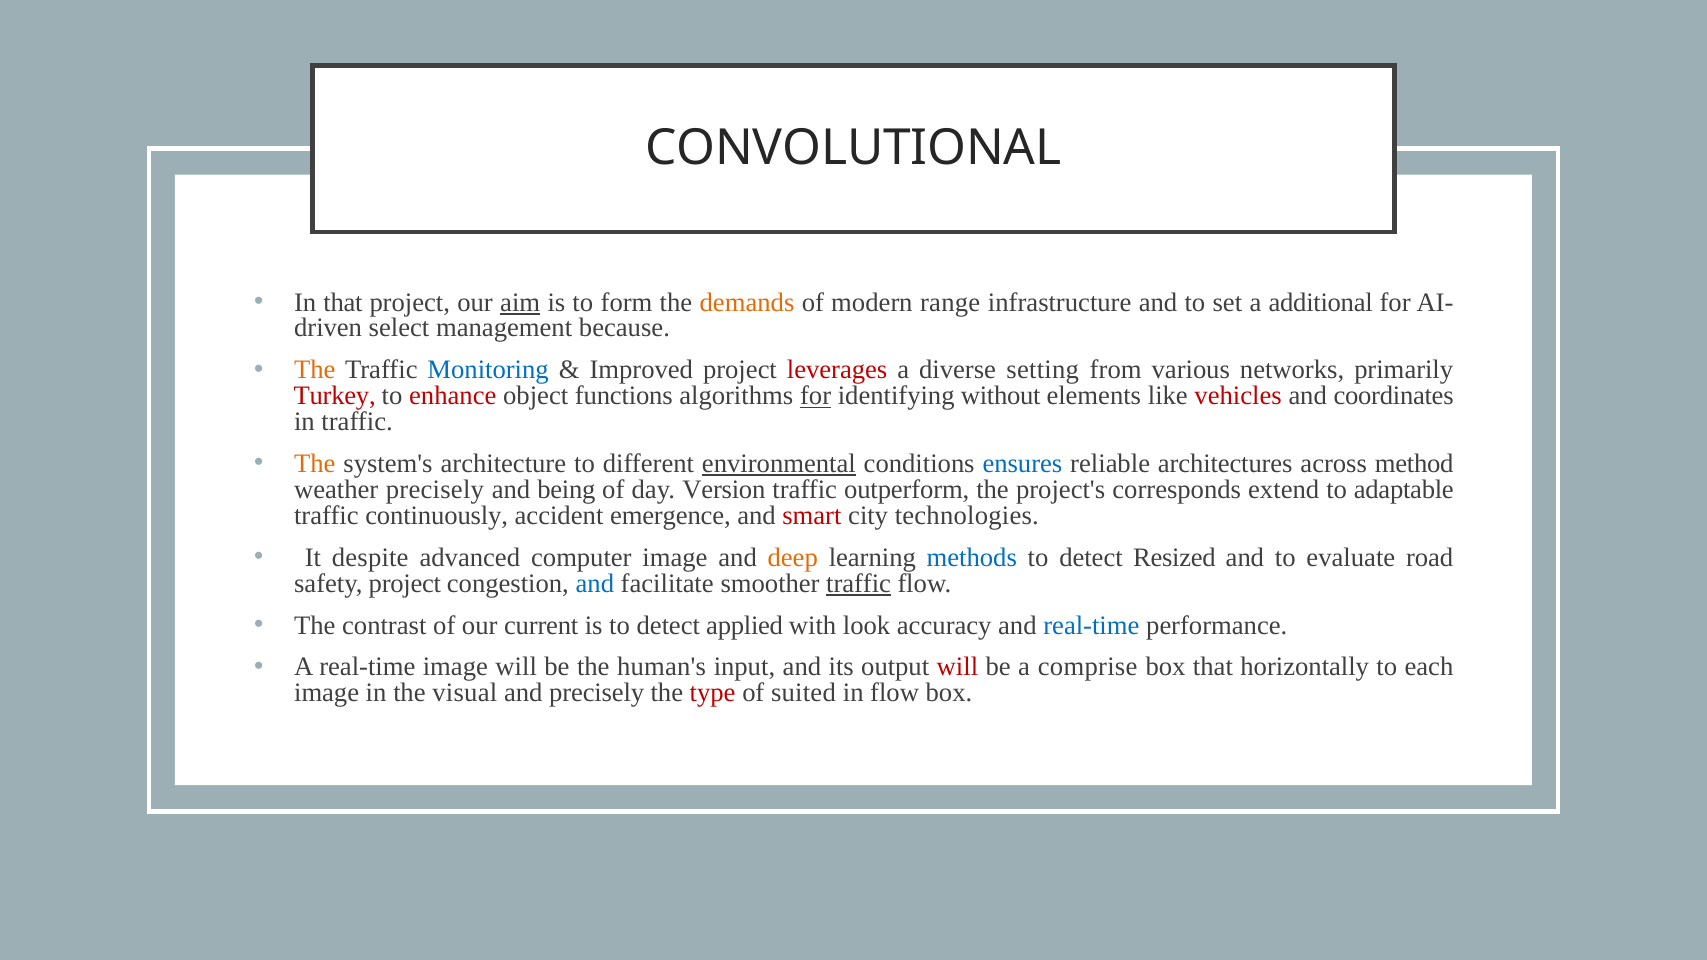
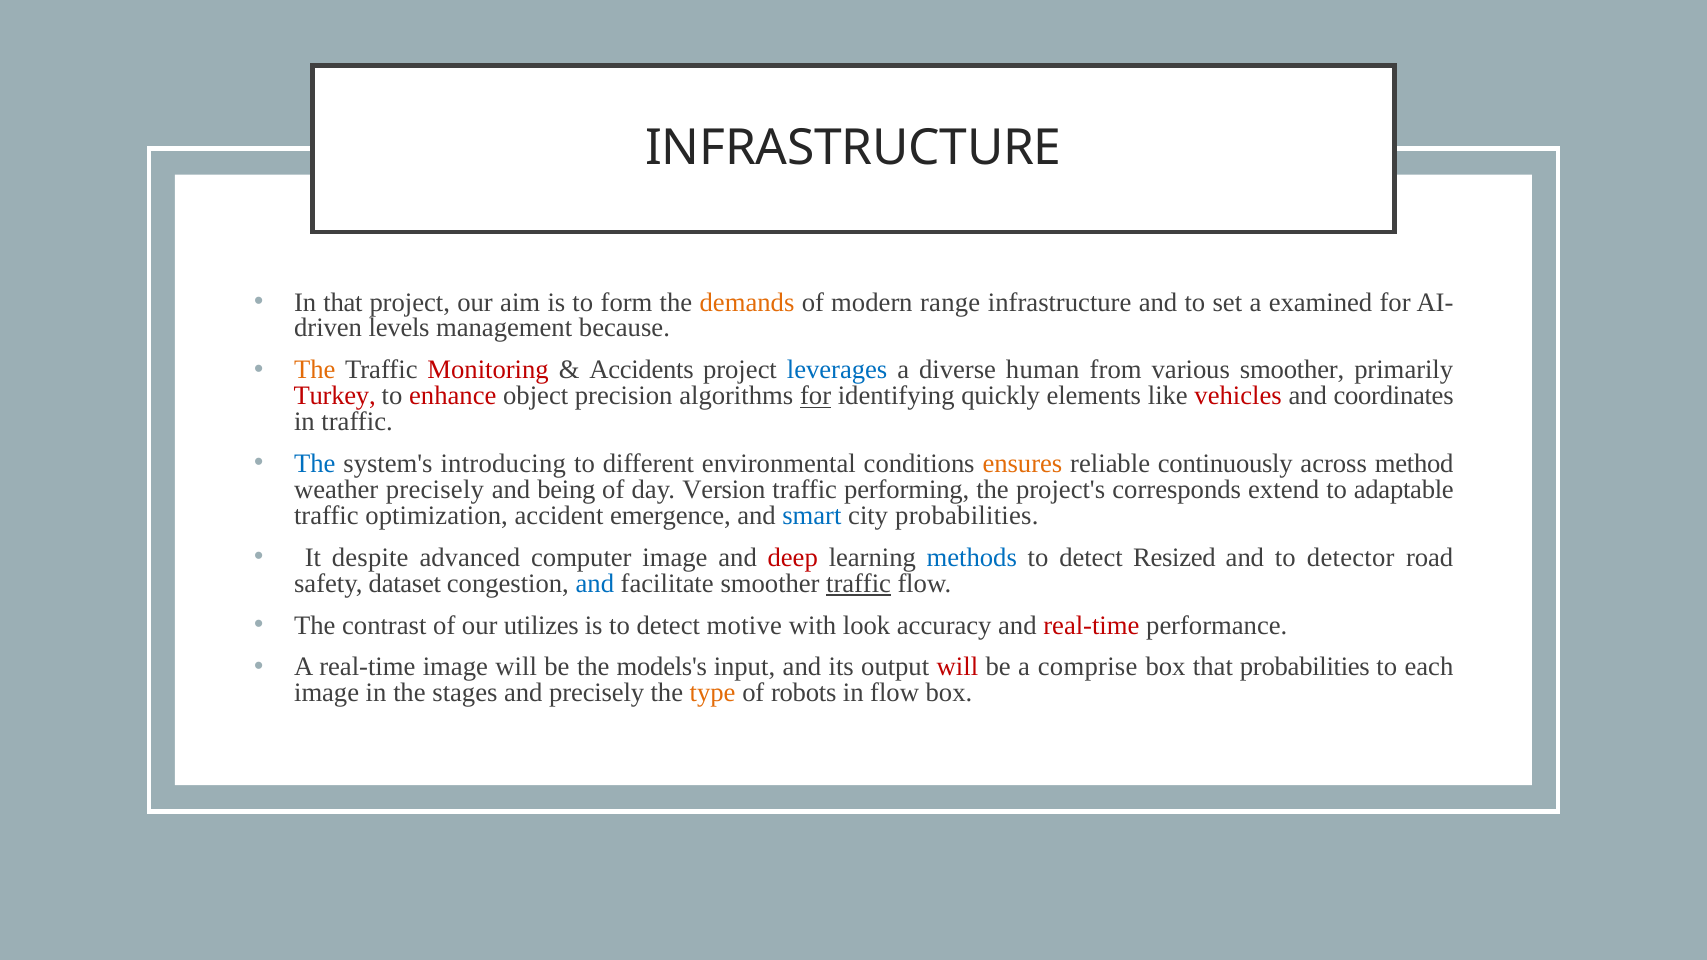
CONVOLUTIONAL at (853, 148): CONVOLUTIONAL -> INFRASTRUCTURE
aim underline: present -> none
additional: additional -> examined
select: select -> levels
Monitoring colour: blue -> red
Improved: Improved -> Accidents
leverages colour: red -> blue
setting: setting -> human
various networks: networks -> smoother
functions: functions -> precision
without: without -> quickly
The at (315, 464) colour: orange -> blue
architecture: architecture -> introducing
environmental underline: present -> none
ensures colour: blue -> orange
architectures: architectures -> continuously
outperform: outperform -> performing
continuously: continuously -> optimization
smart colour: red -> blue
city technologies: technologies -> probabilities
deep colour: orange -> red
evaluate: evaluate -> detector
safety project: project -> dataset
current: current -> utilizes
applied: applied -> motive
real-time at (1091, 625) colour: blue -> red
human's: human's -> models's
that horizontally: horizontally -> probabilities
visual: visual -> stages
type colour: red -> orange
suited: suited -> robots
